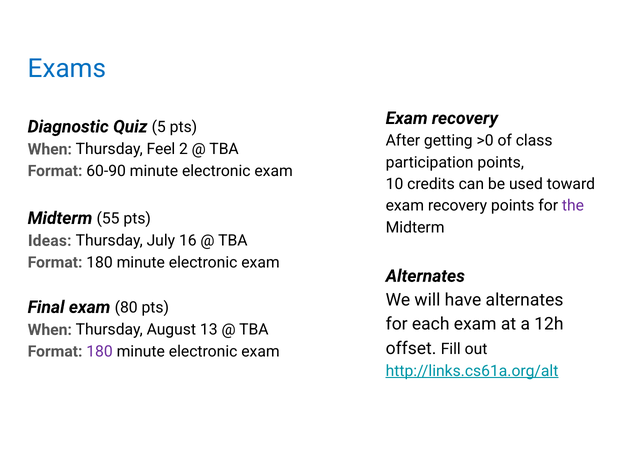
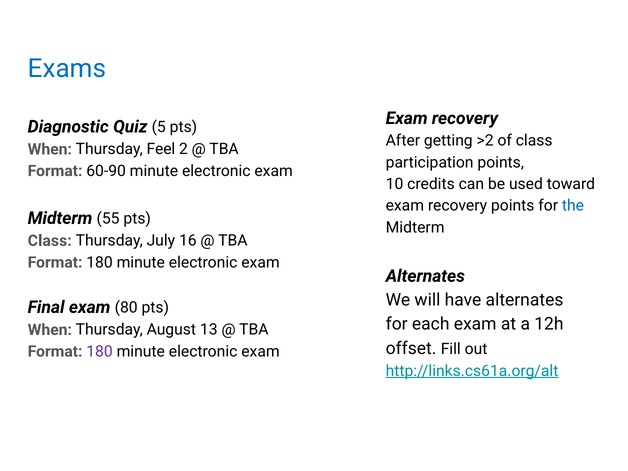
>0: >0 -> >2
the colour: purple -> blue
Ideas at (50, 241): Ideas -> Class
